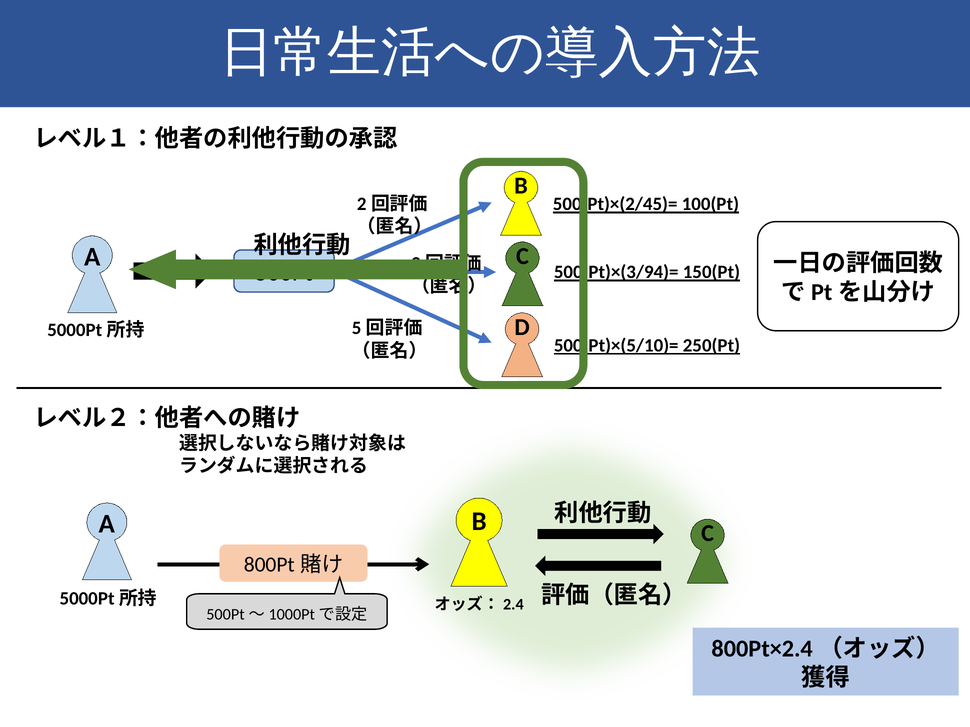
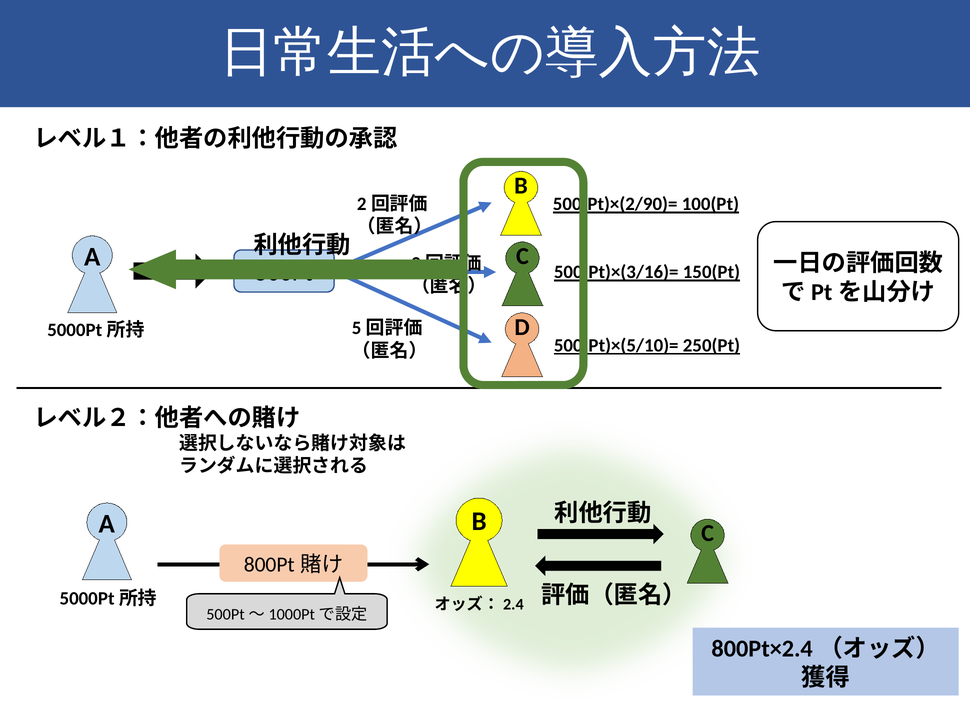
500(Pt)×(2/45)=: 500(Pt)×(2/45)= -> 500(Pt)×(2/90)=
500(Pt)×(3/94)=: 500(Pt)×(3/94)= -> 500(Pt)×(3/16)=
